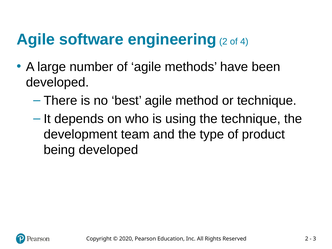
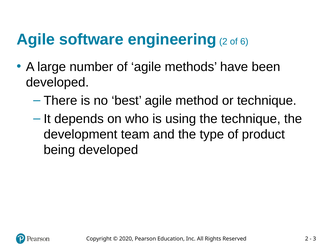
4: 4 -> 6
